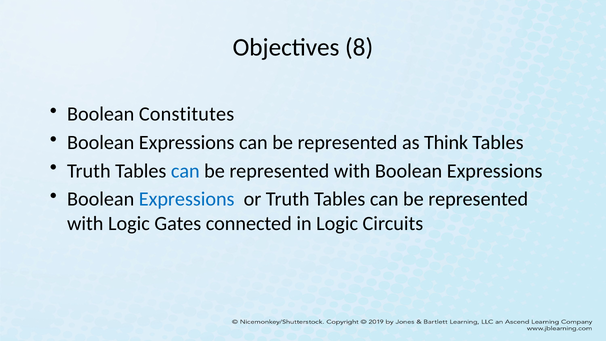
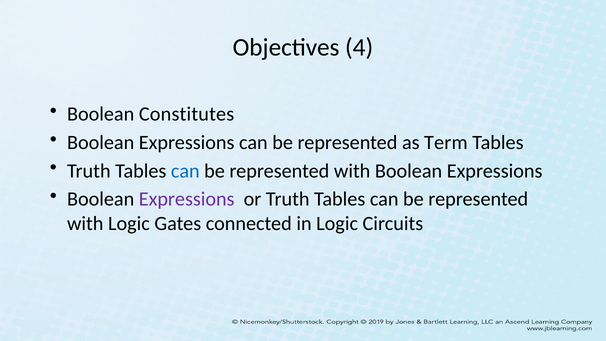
8: 8 -> 4
Think: Think -> Term
Expressions at (187, 199) colour: blue -> purple
